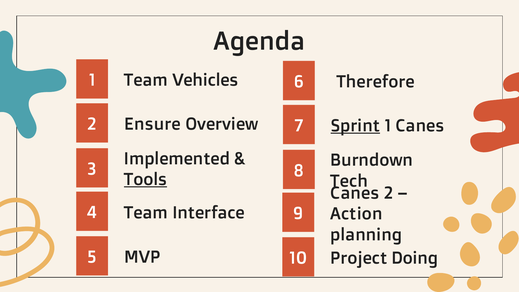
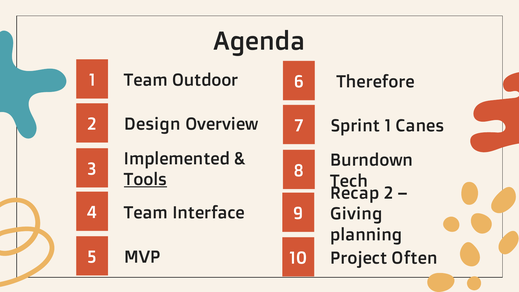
Vehicles: Vehicles -> Outdoor
Ensure: Ensure -> Design
Sprint underline: present -> none
Canes at (355, 193): Canes -> Recap
Action: Action -> Giving
Doing: Doing -> Often
